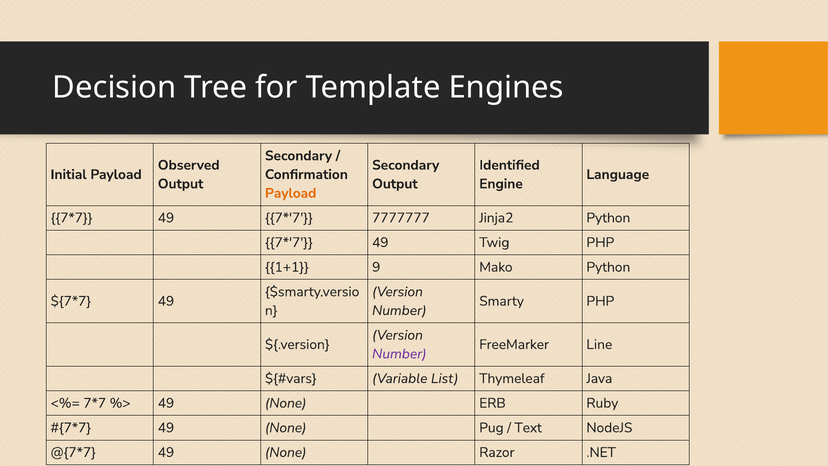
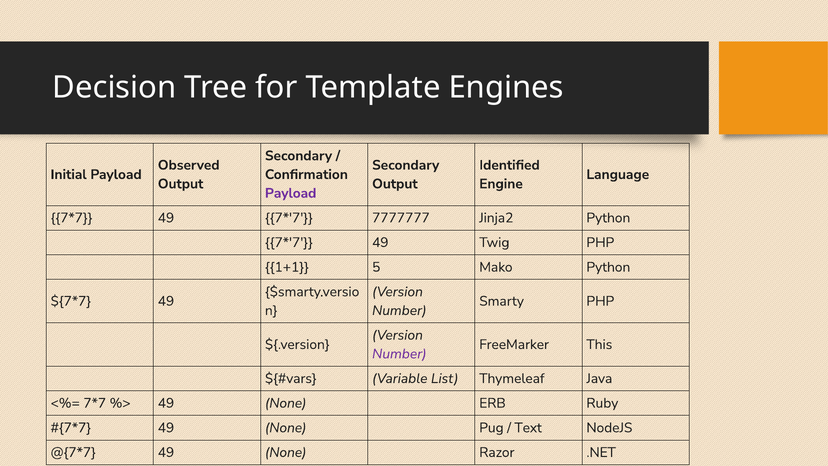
Payload at (291, 193) colour: orange -> purple
9: 9 -> 5
Line: Line -> This
